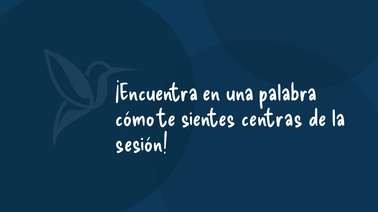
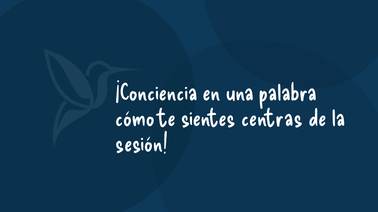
¡Encuentra: ¡Encuentra -> ¡Conciencia
